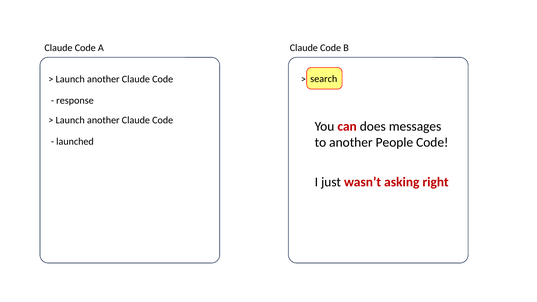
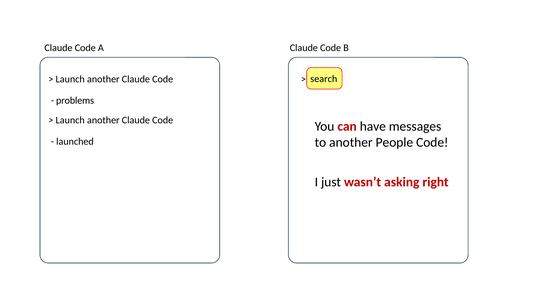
response: response -> problems
does: does -> have
